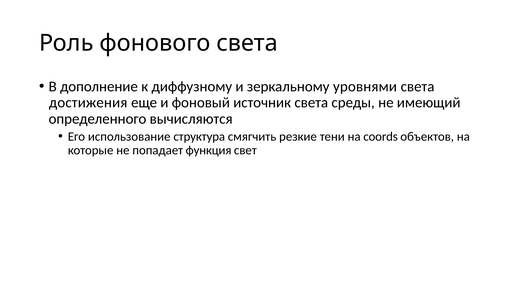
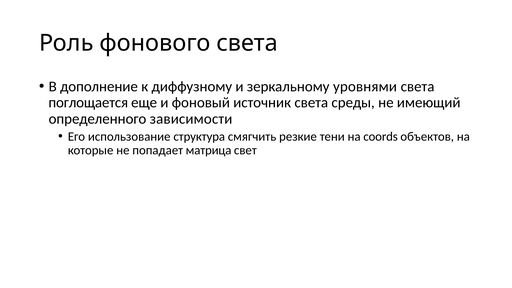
достижения: достижения -> поглощается
вычисляются: вычисляются -> зависимости
функция: функция -> матрица
